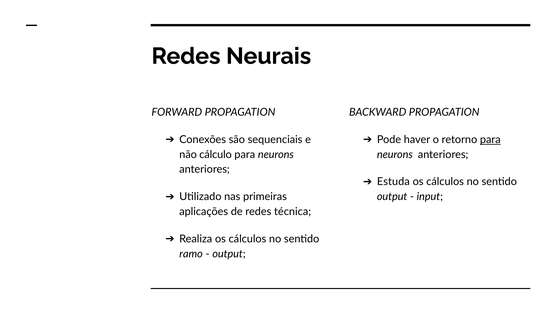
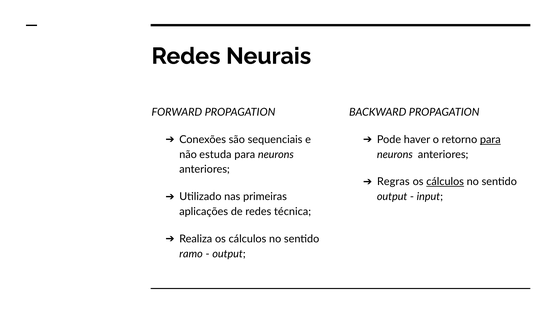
cálculo: cálculo -> estuda
Estuda: Estuda -> Regras
cálculos at (445, 182) underline: none -> present
